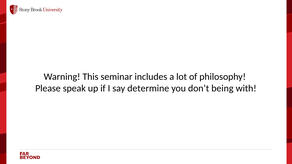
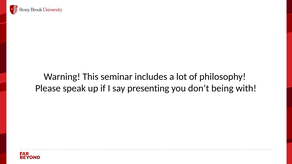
determine: determine -> presenting
